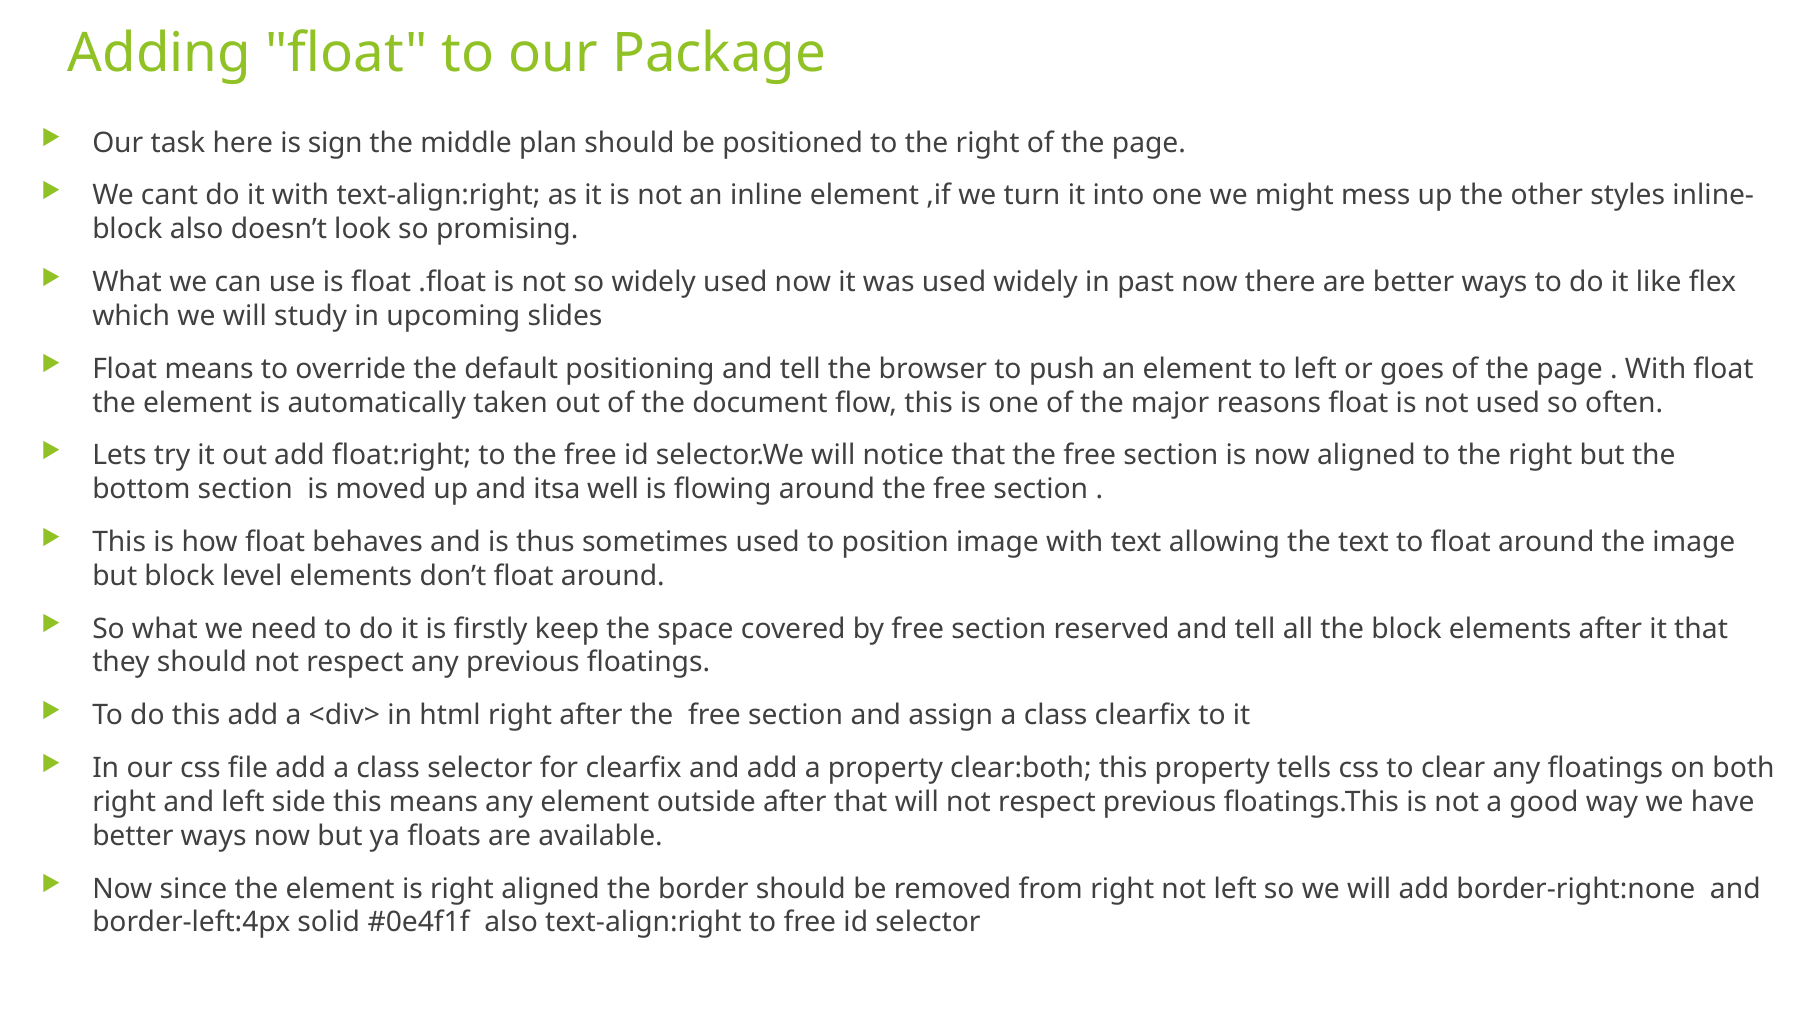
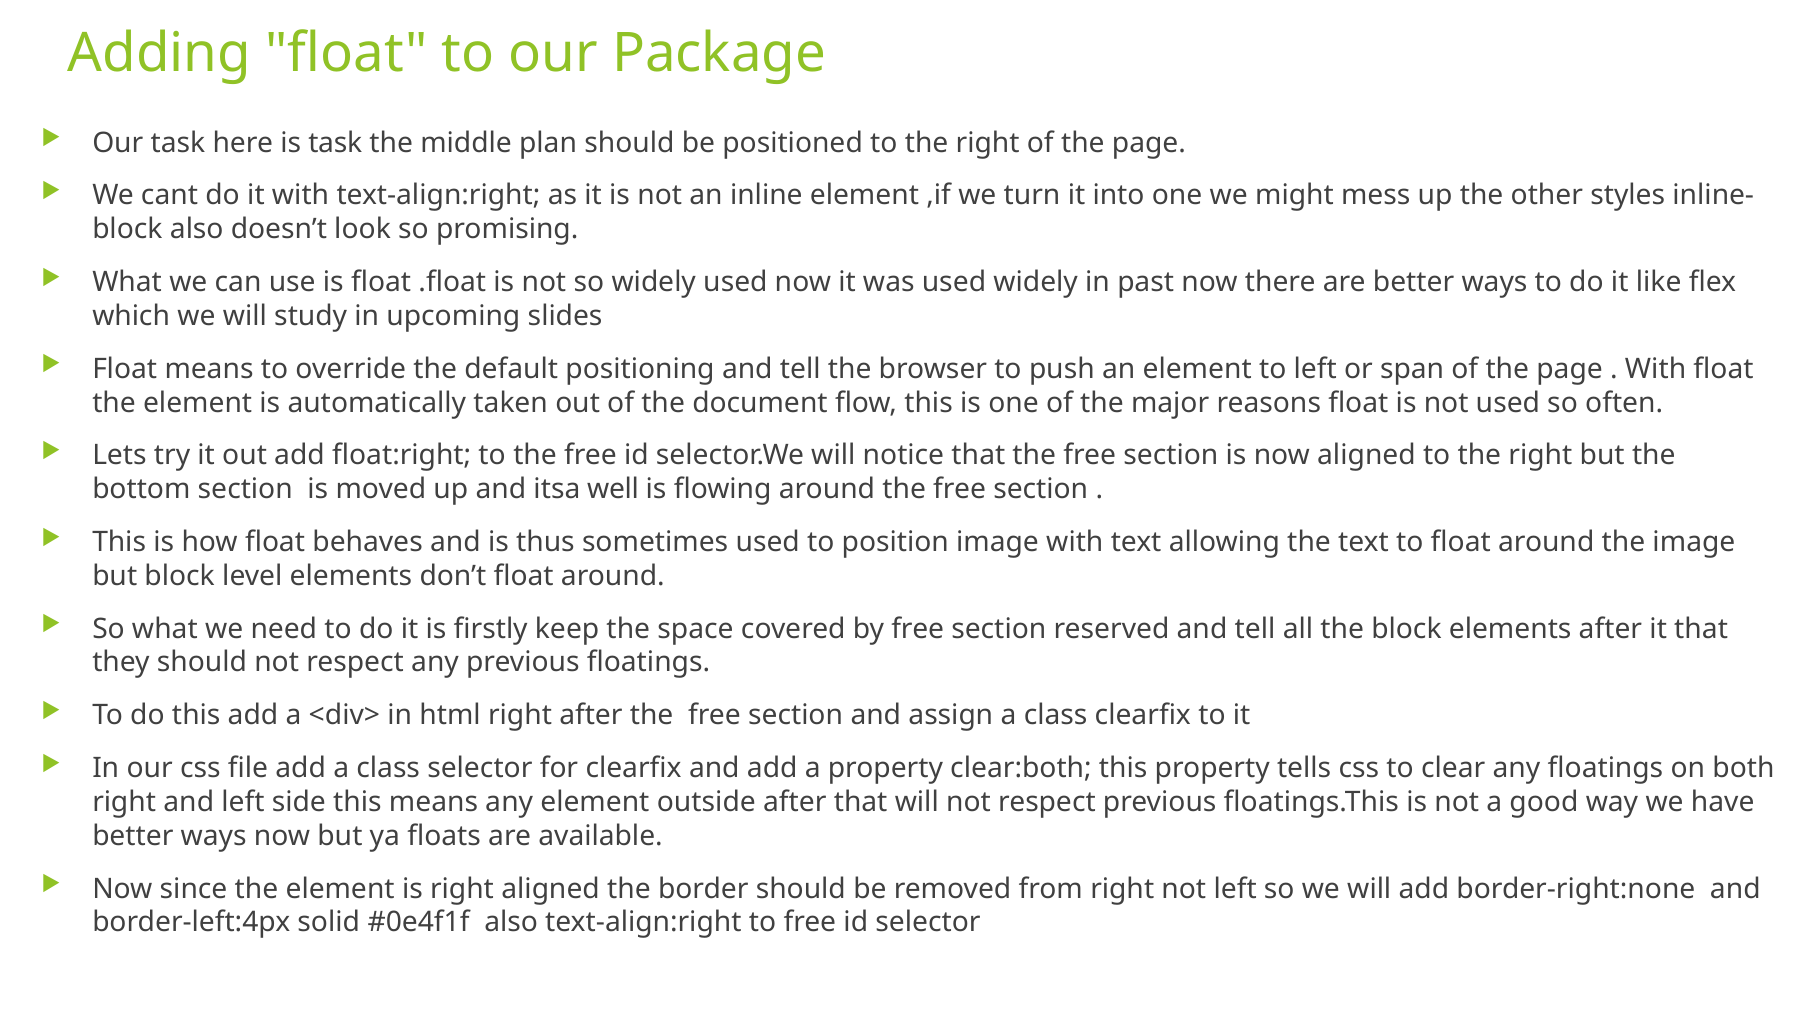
is sign: sign -> task
goes: goes -> span
